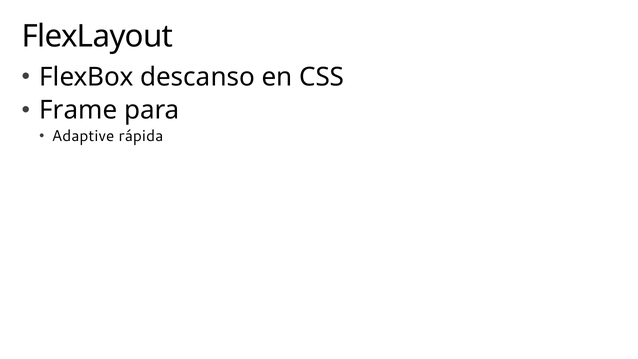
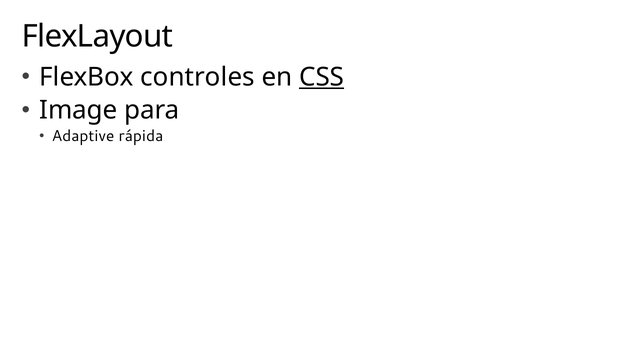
descanso: descanso -> controles
CSS underline: none -> present
Frame: Frame -> Image
